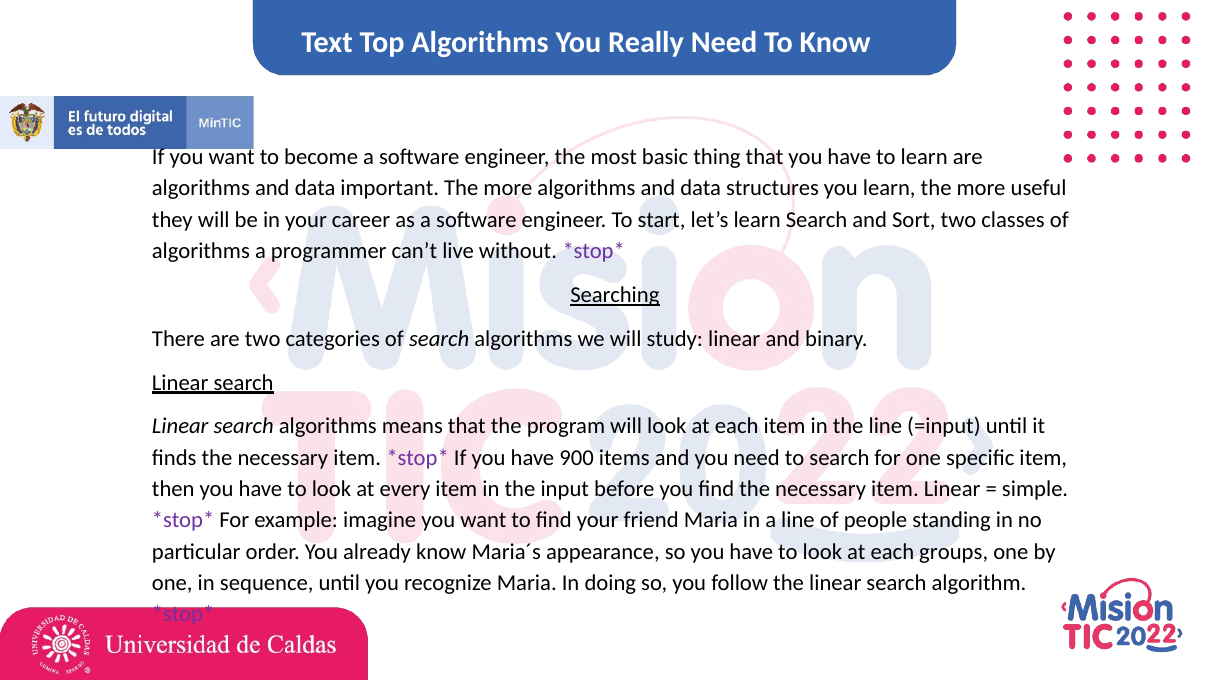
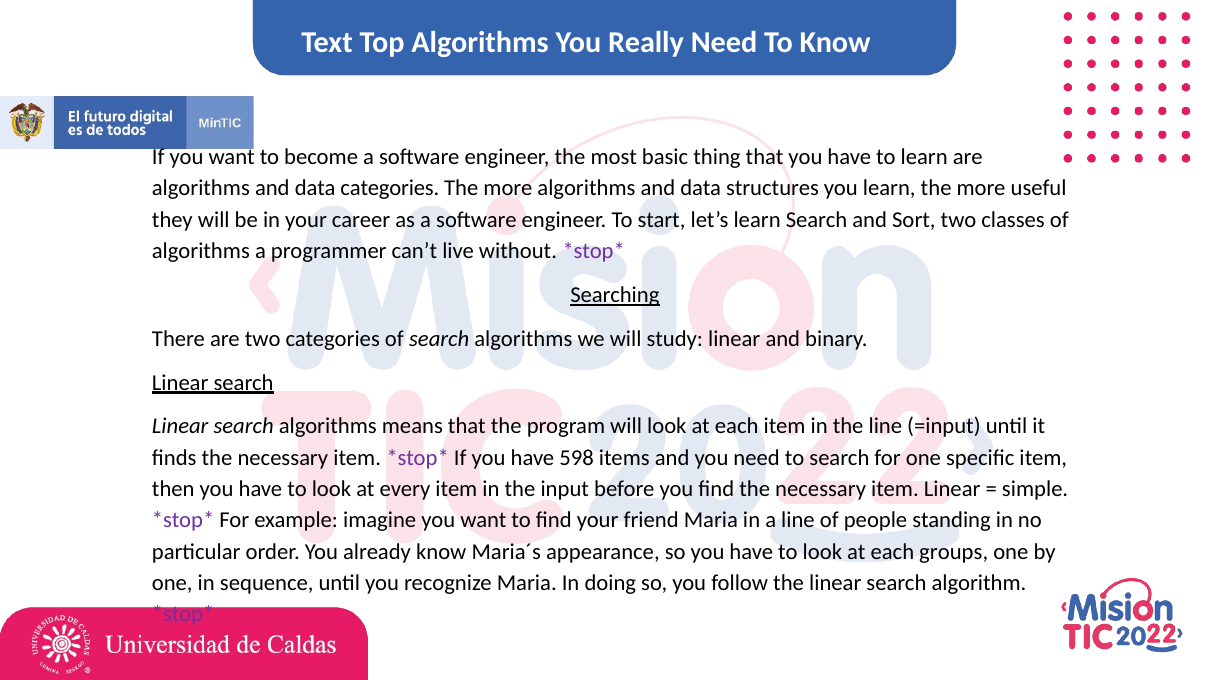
data important: important -> categories
900: 900 -> 598
